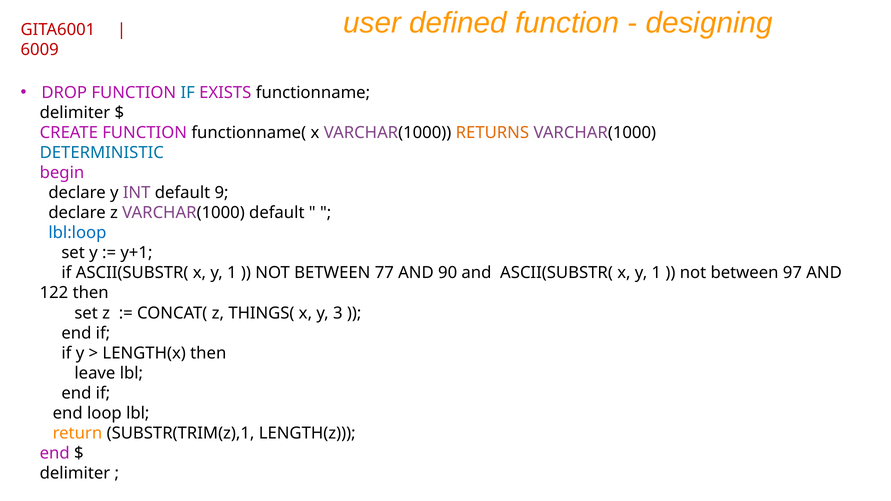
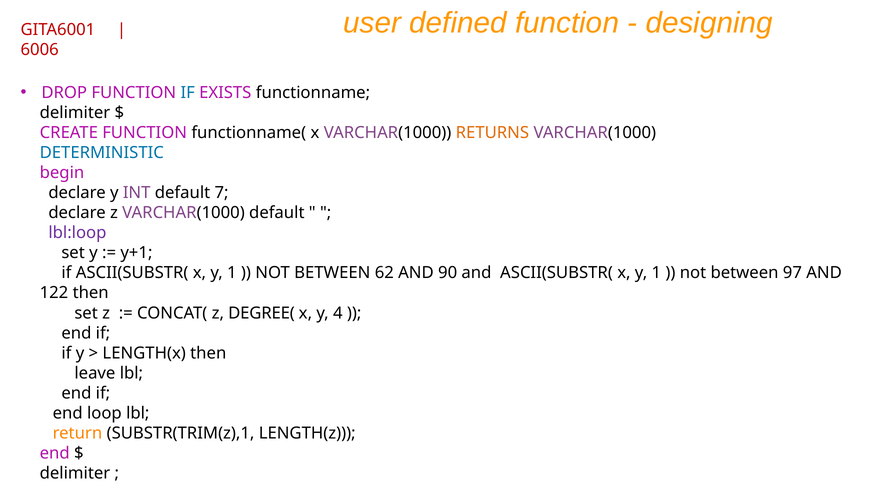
6009: 6009 -> 6006
9: 9 -> 7
lbl:loop colour: blue -> purple
77: 77 -> 62
THINGS(: THINGS( -> DEGREE(
3: 3 -> 4
